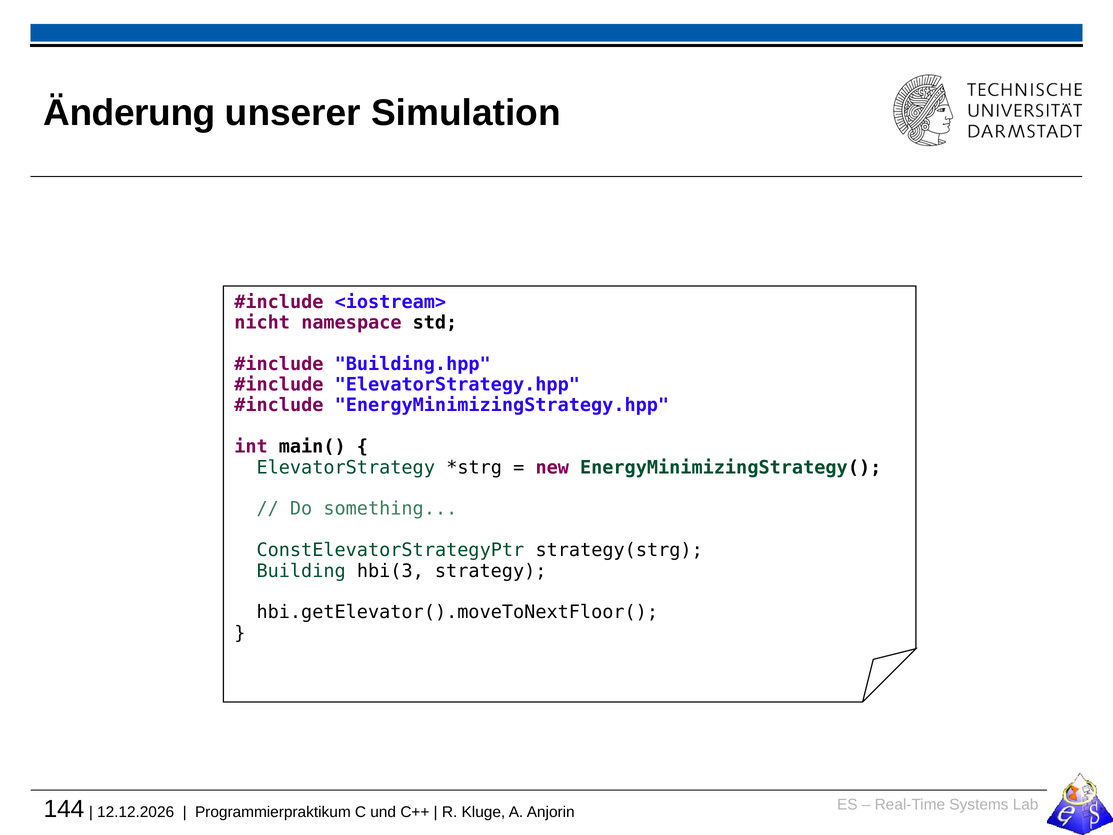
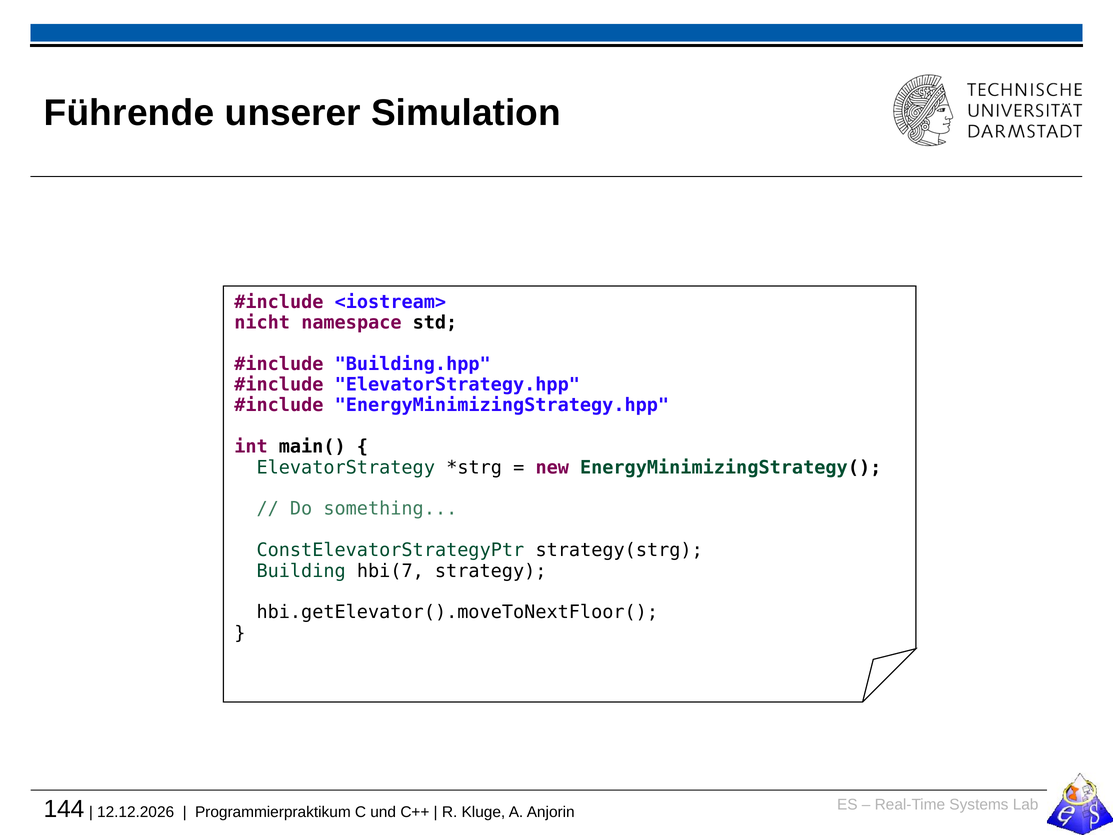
Änderung: Änderung -> Führende
hbi(3: hbi(3 -> hbi(7
